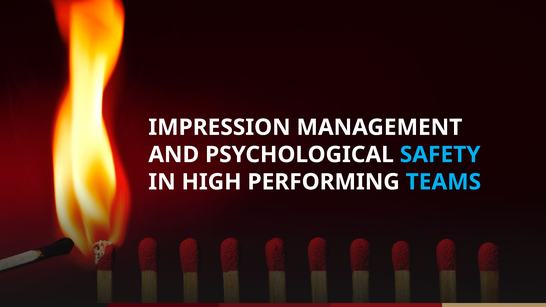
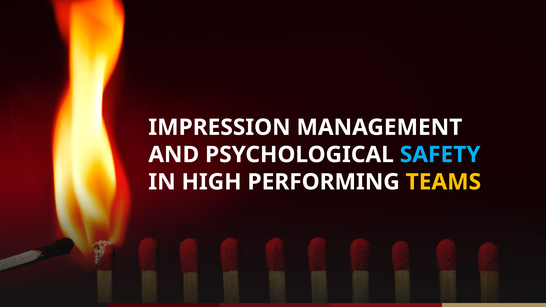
TEAMS colour: light blue -> yellow
